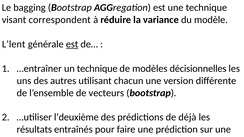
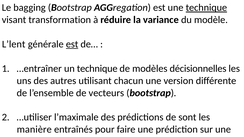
technique at (206, 8) underline: none -> present
correspondent: correspondent -> transformation
l’deuxième: l’deuxième -> l’maximale
déjà: déjà -> sont
résultats: résultats -> manière
